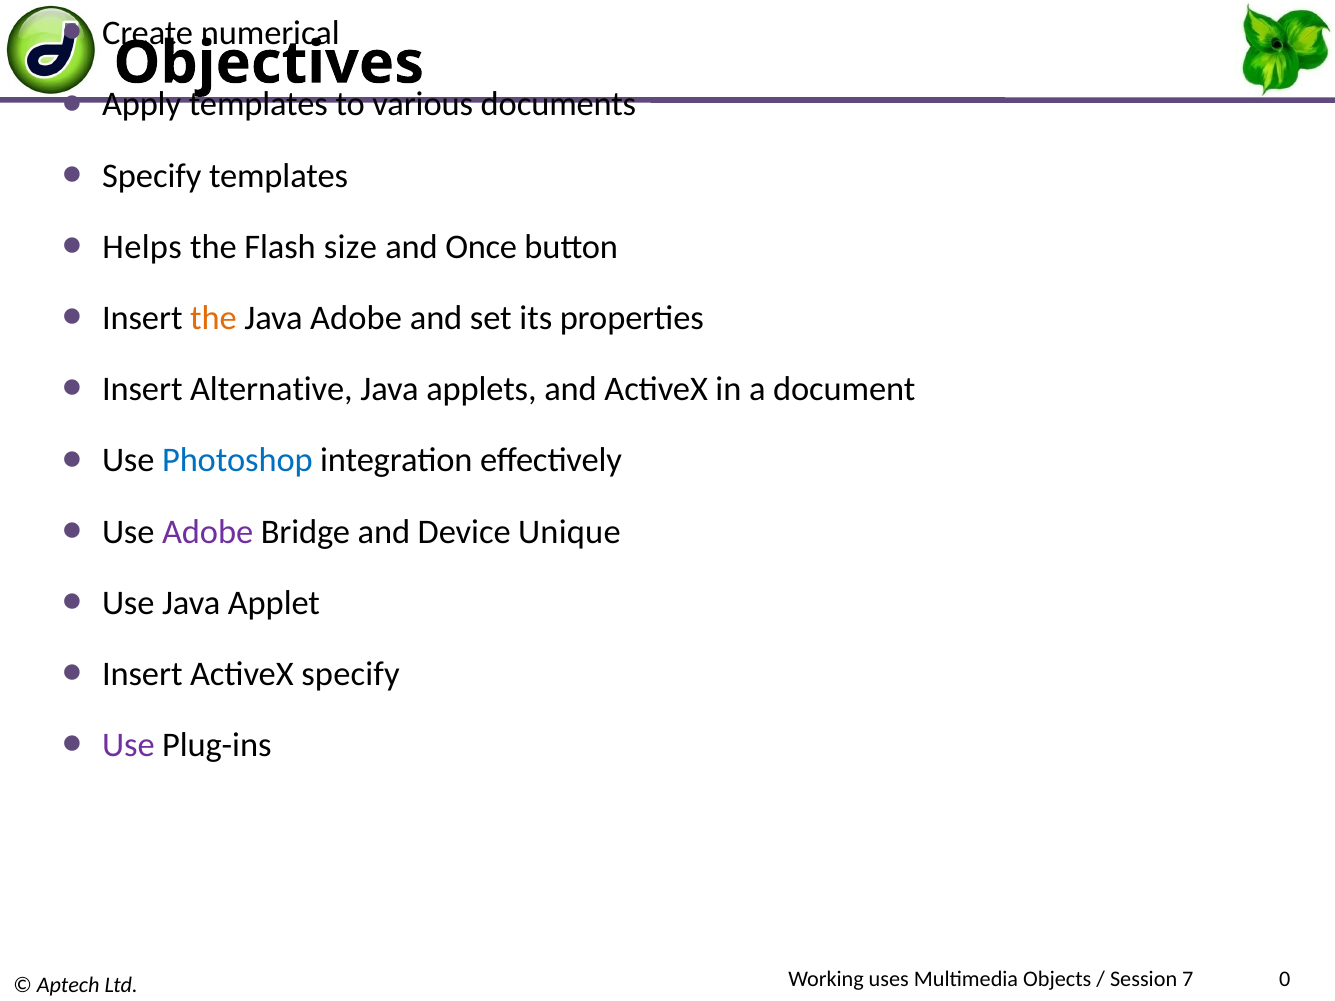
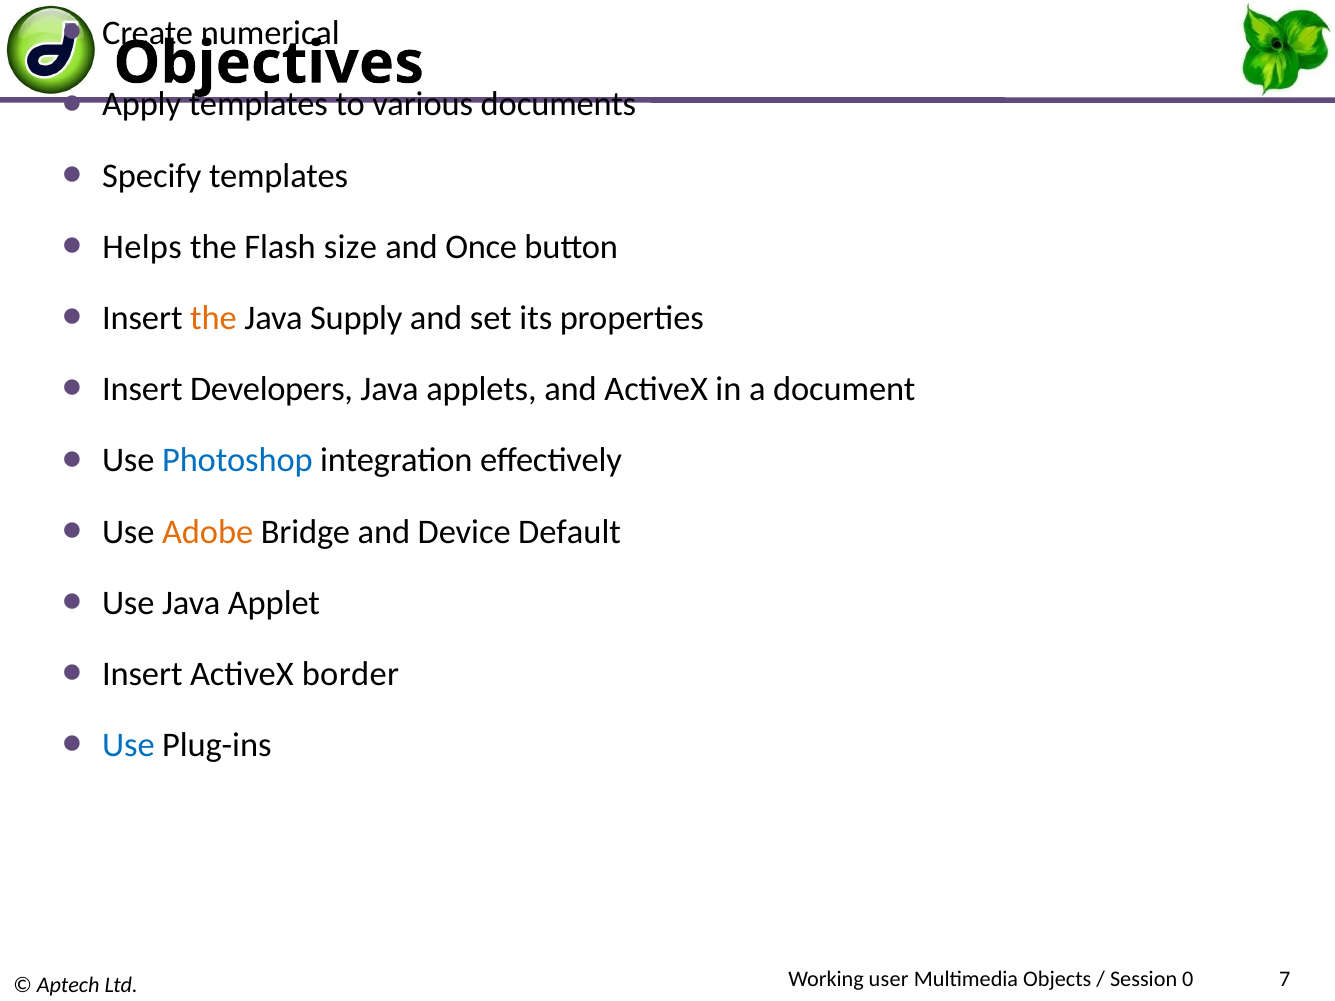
Java Adobe: Adobe -> Supply
Alternative: Alternative -> Developers
Adobe at (208, 532) colour: purple -> orange
Unique: Unique -> Default
ActiveX specify: specify -> border
Use at (128, 746) colour: purple -> blue
uses: uses -> user
7: 7 -> 0
0: 0 -> 7
